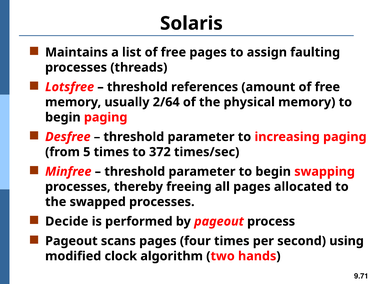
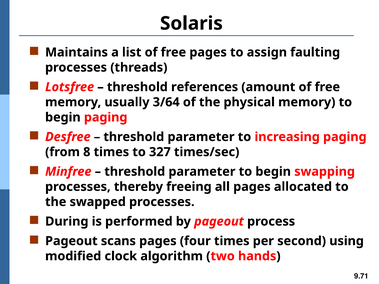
2/64: 2/64 -> 3/64
5: 5 -> 8
372: 372 -> 327
Decide: Decide -> During
